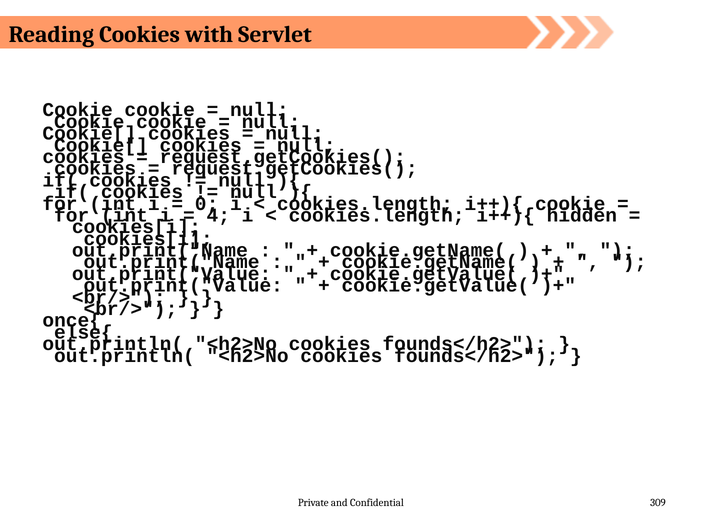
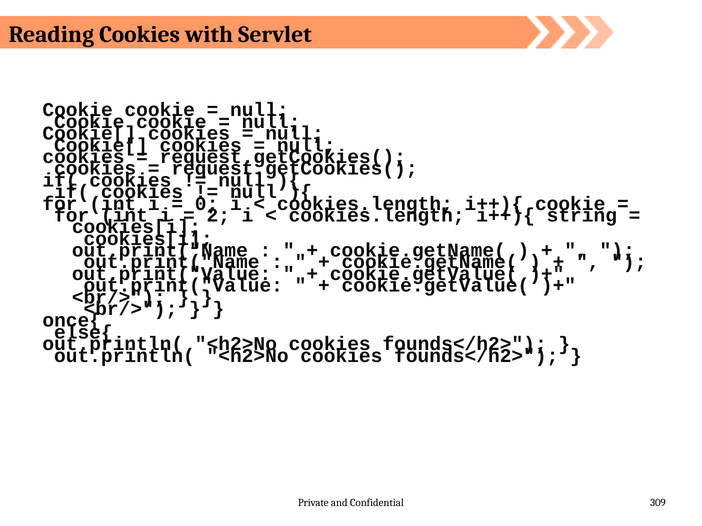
4: 4 -> 2
hidden: hidden -> string
